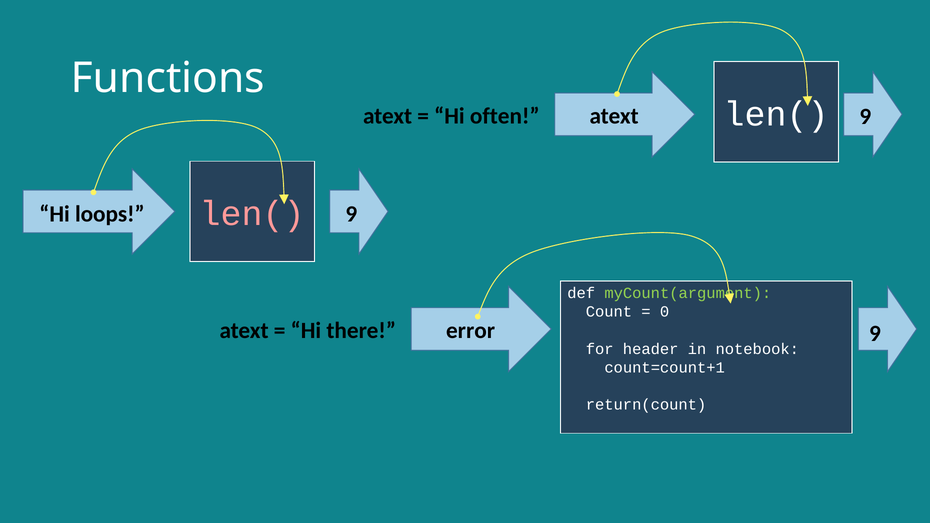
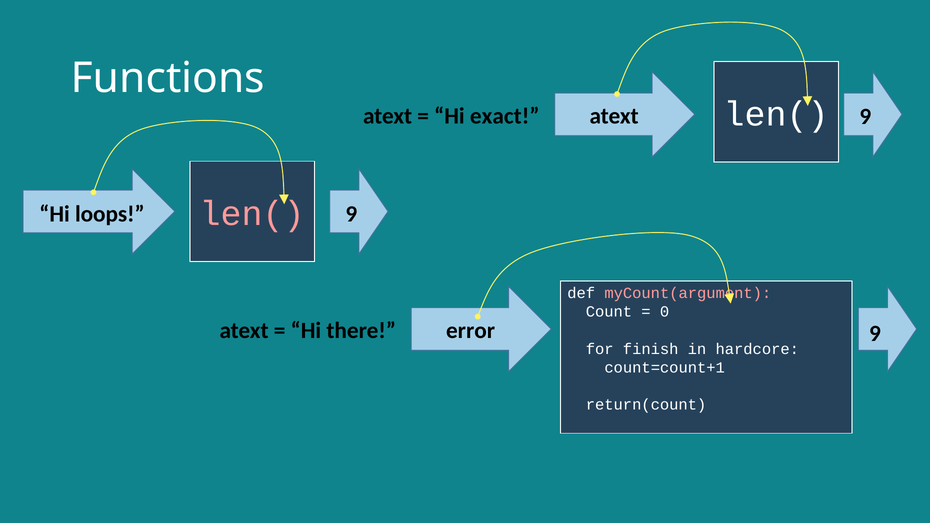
often: often -> exact
myCount(argument colour: light green -> pink
header: header -> finish
notebook: notebook -> hardcore
